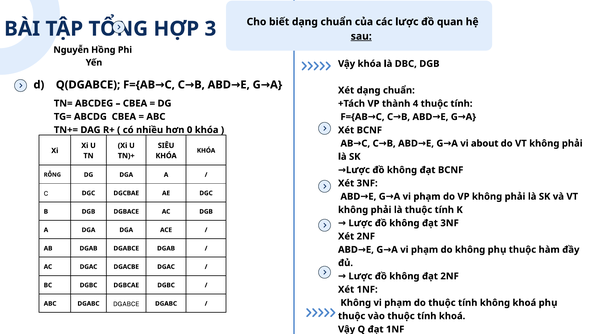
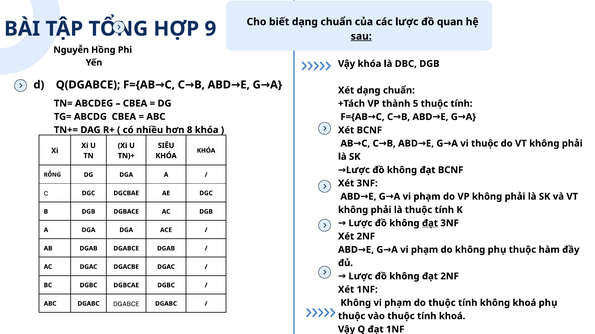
3: 3 -> 9
4: 4 -> 5
0: 0 -> 8
vi about: about -> thuộc
đạt at (430, 224) underline: none -> present
